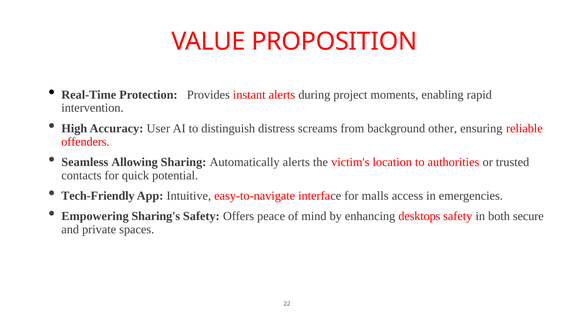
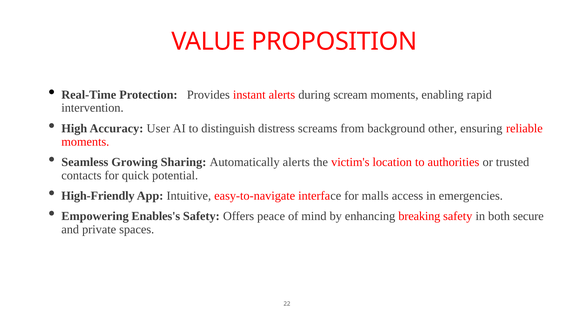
project: project -> scream
offenders at (85, 142): offenders -> moments
Allowing: Allowing -> Growing
Tech-Friendly: Tech-Friendly -> High-Friendly
Sharing's: Sharing's -> Enables's
desktops: desktops -> breaking
